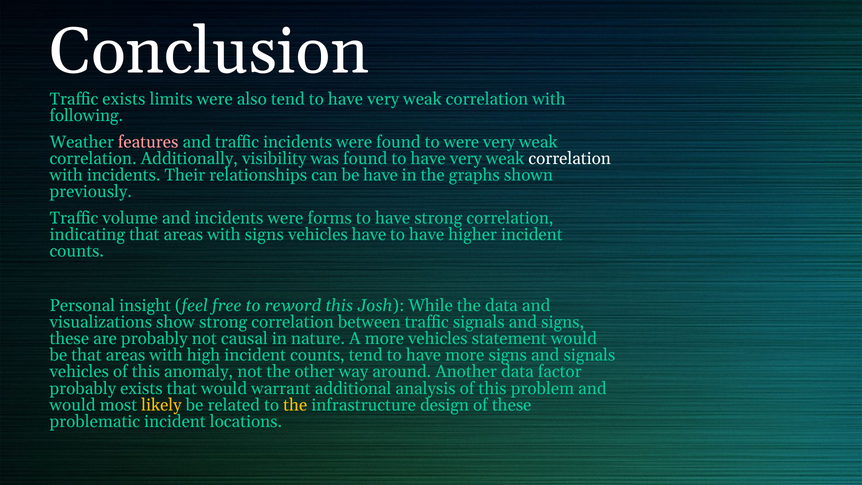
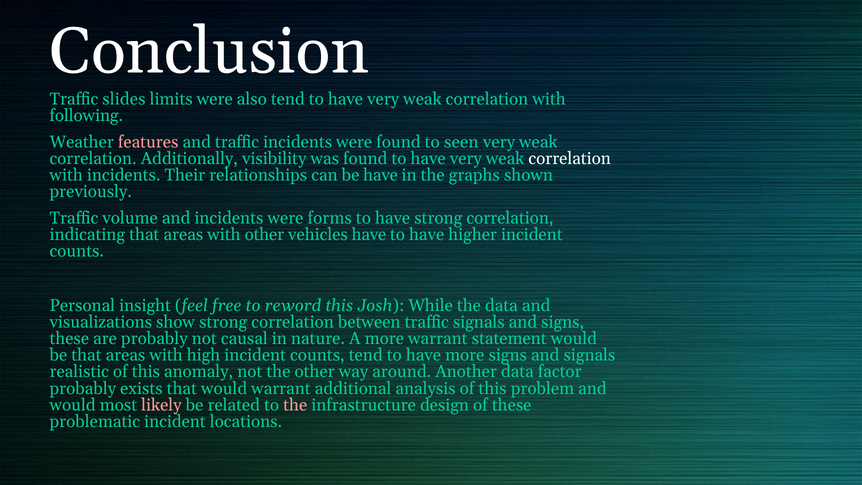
Traffic exists: exists -> slides
to were: were -> seen
with signs: signs -> other
more vehicles: vehicles -> warrant
vehicles at (79, 372): vehicles -> realistic
likely colour: yellow -> pink
the at (295, 405) colour: yellow -> pink
